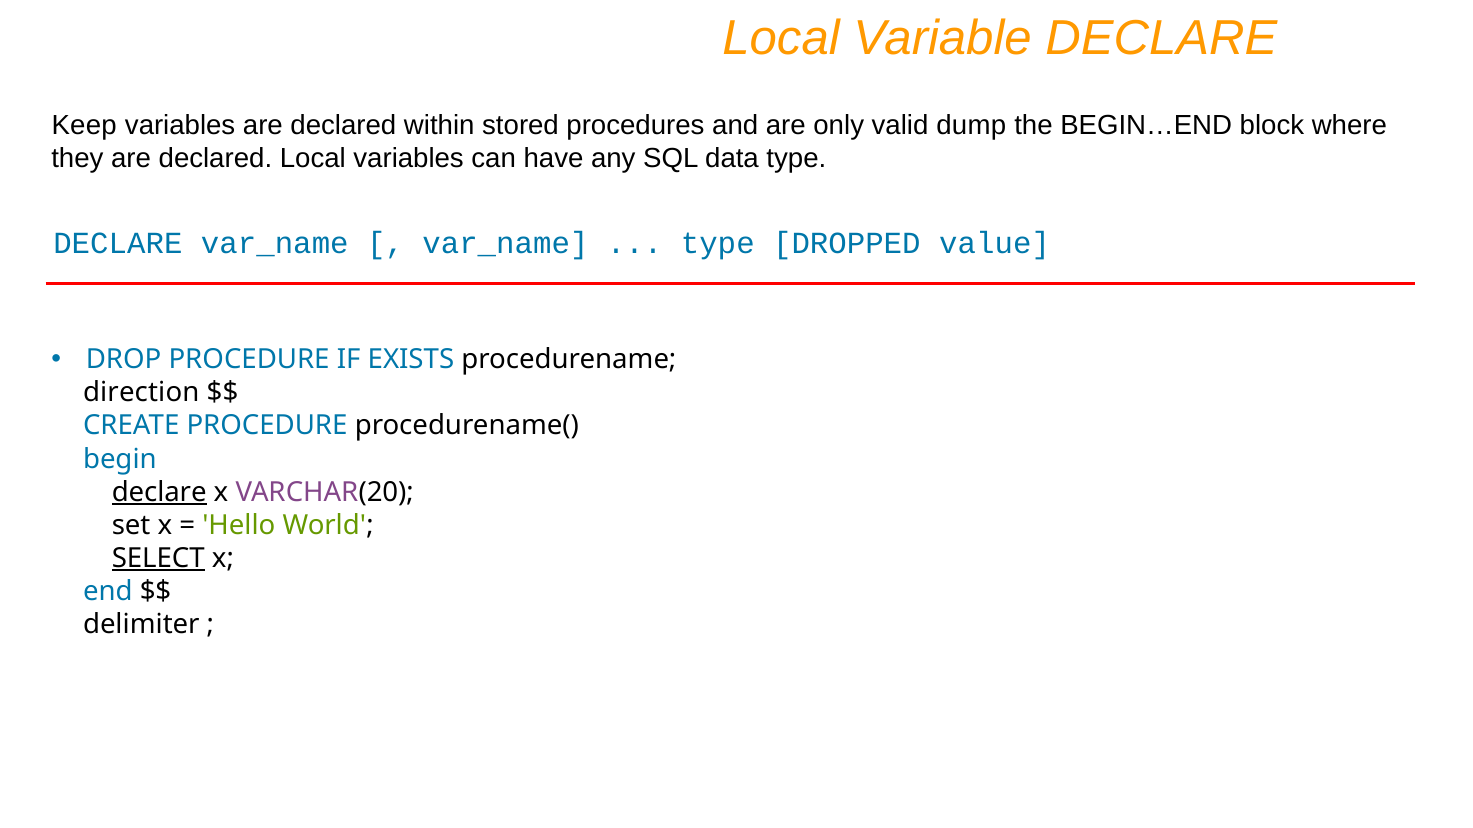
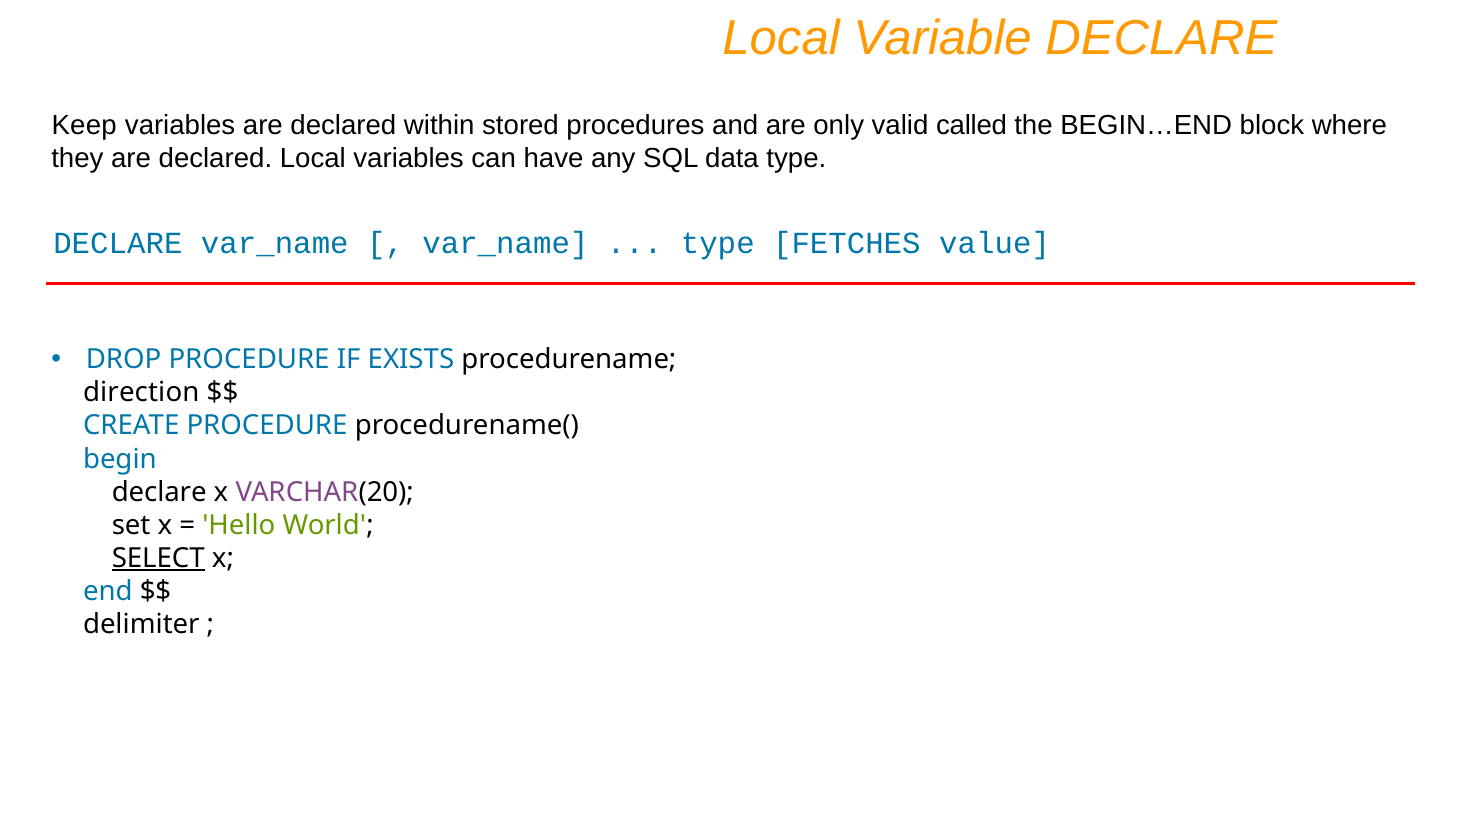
dump: dump -> called
DROPPED: DROPPED -> FETCHES
declare at (159, 492) underline: present -> none
